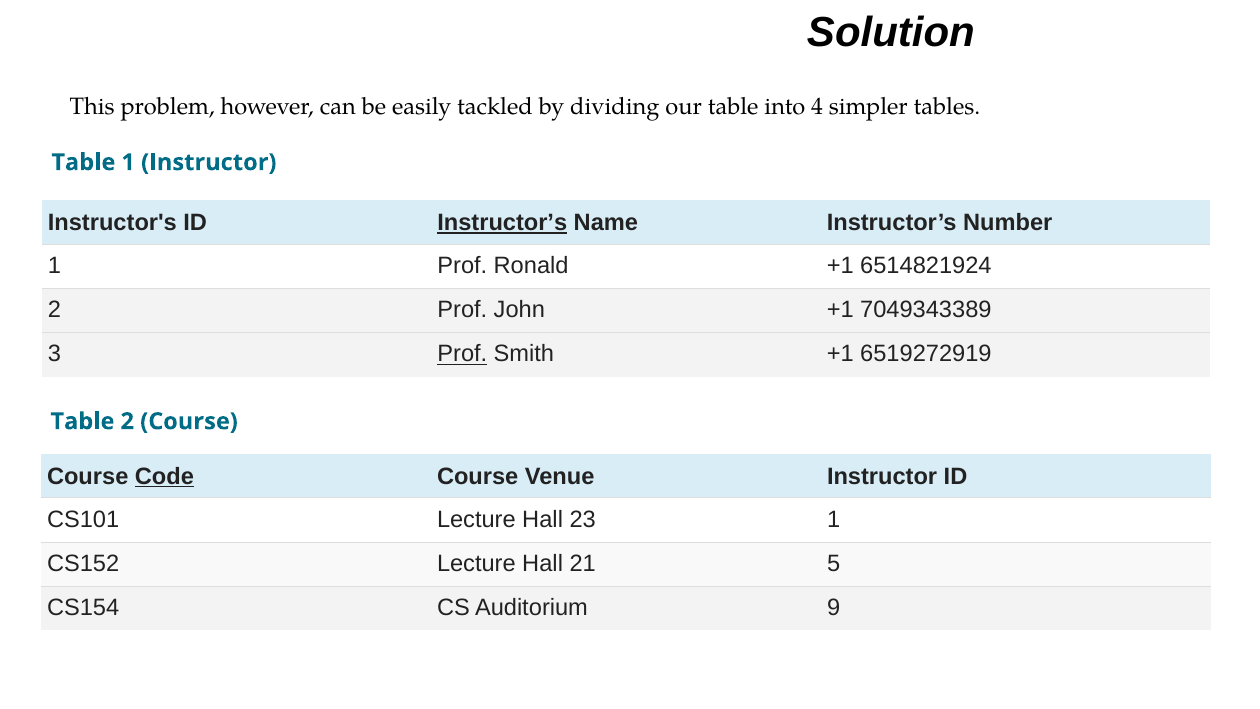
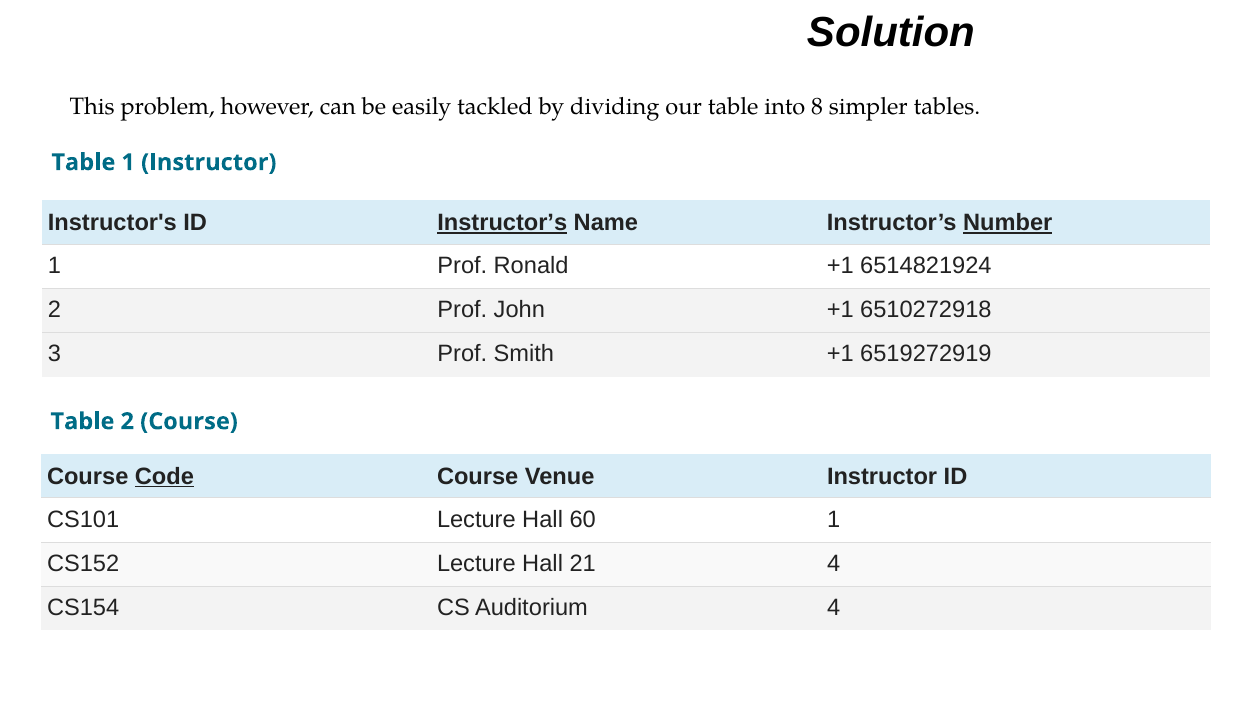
4: 4 -> 8
Number underline: none -> present
7049343389: 7049343389 -> 6510272918
Prof at (462, 354) underline: present -> none
23: 23 -> 60
21 5: 5 -> 4
Auditorium 9: 9 -> 4
